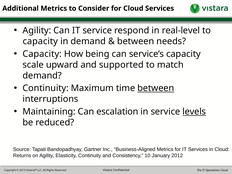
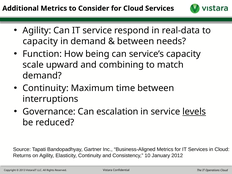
real-level: real-level -> real-data
Capacity at (42, 54): Capacity -> Function
supported: supported -> combining
between at (156, 88) underline: present -> none
Maintaining: Maintaining -> Governance
